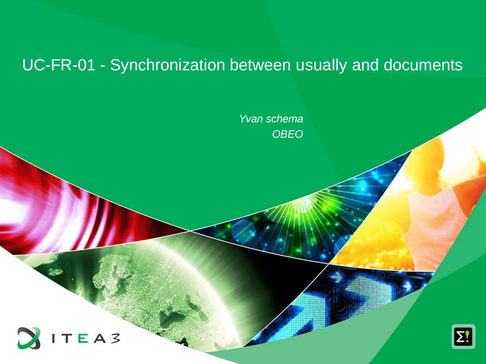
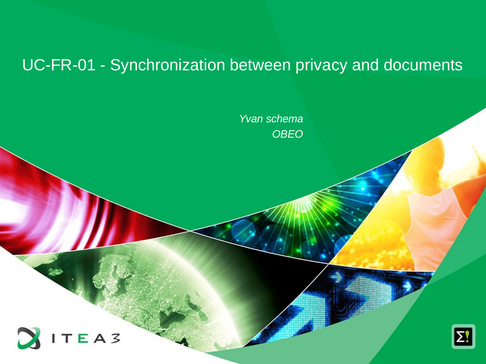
usually: usually -> privacy
